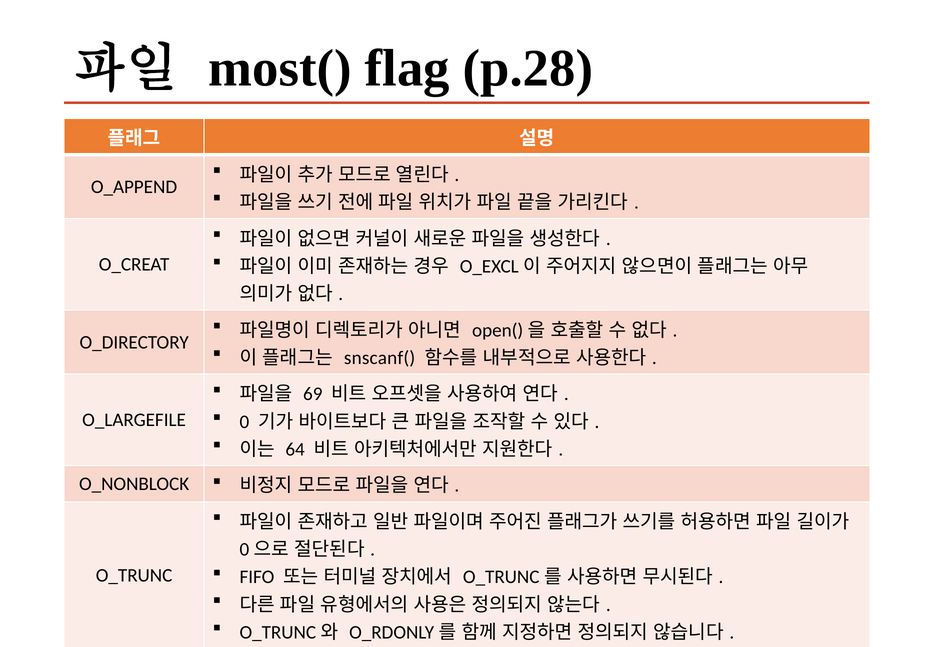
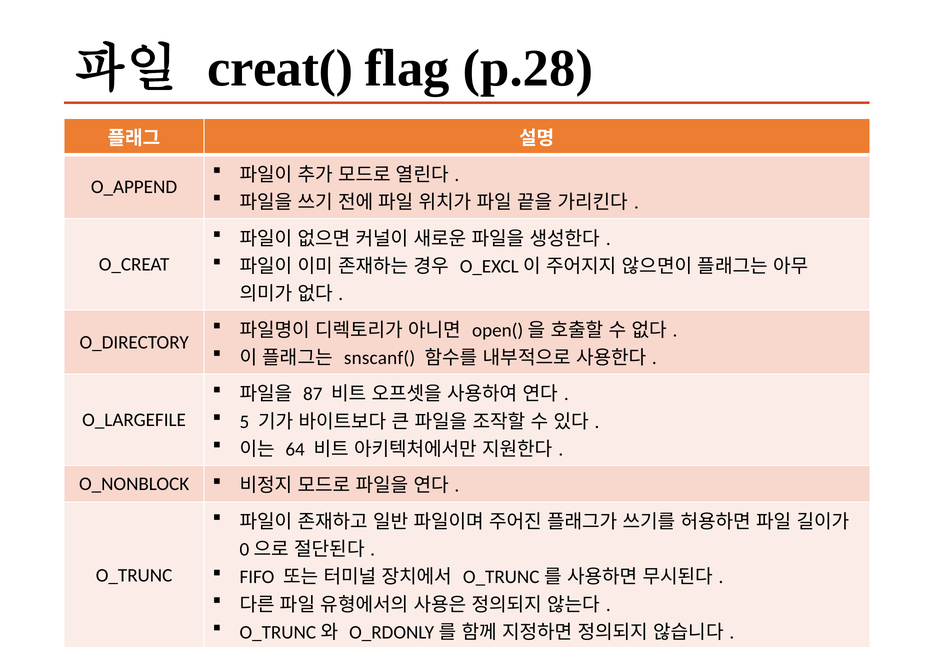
most(: most( -> creat(
69: 69 -> 87
0: 0 -> 5
